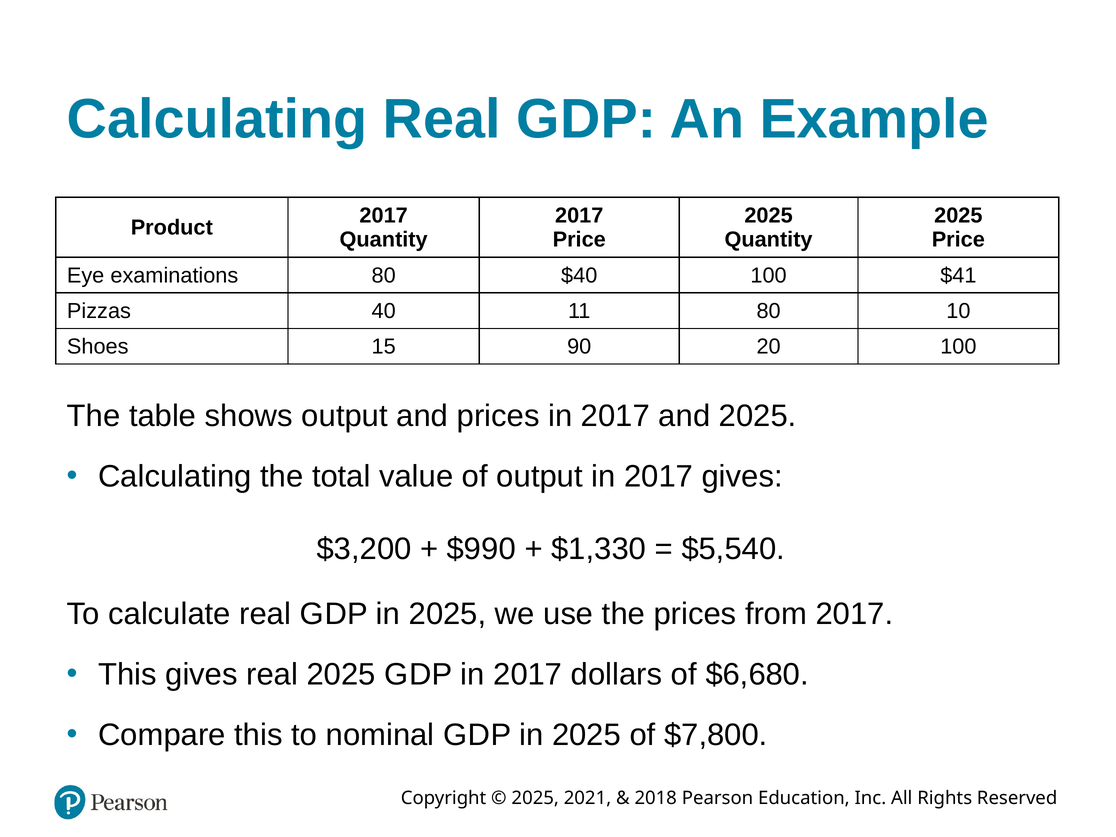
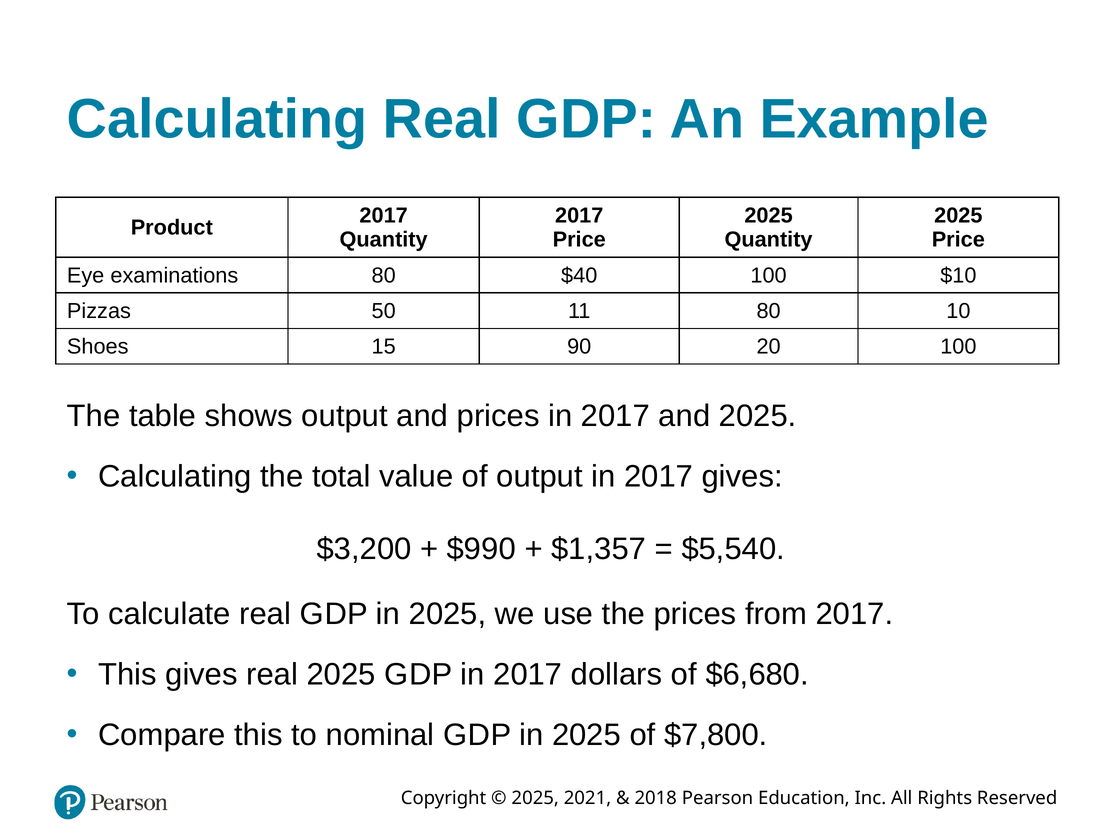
$41: $41 -> $10
40: 40 -> 50
$1,330: $1,330 -> $1,357
